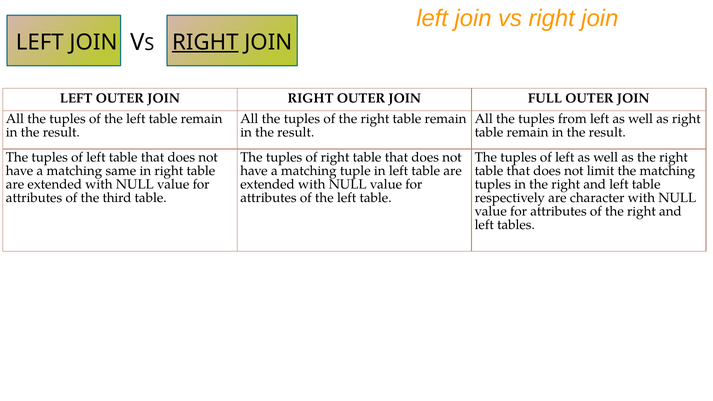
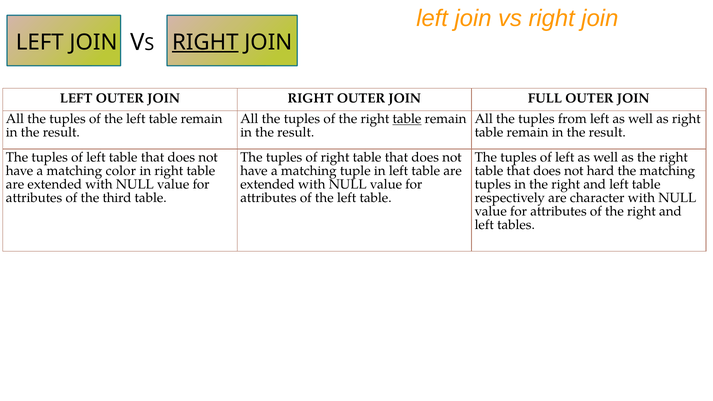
table at (407, 119) underline: none -> present
same: same -> color
limit: limit -> hard
